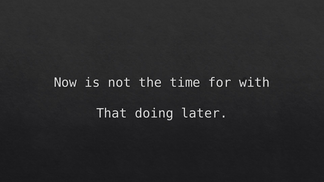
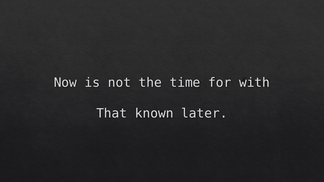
doing: doing -> known
